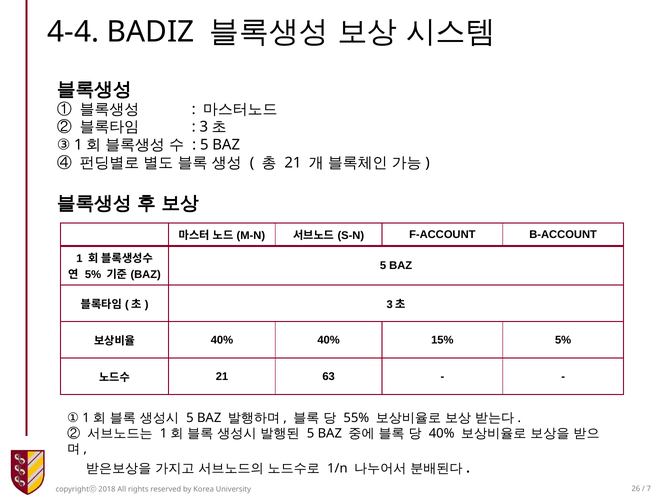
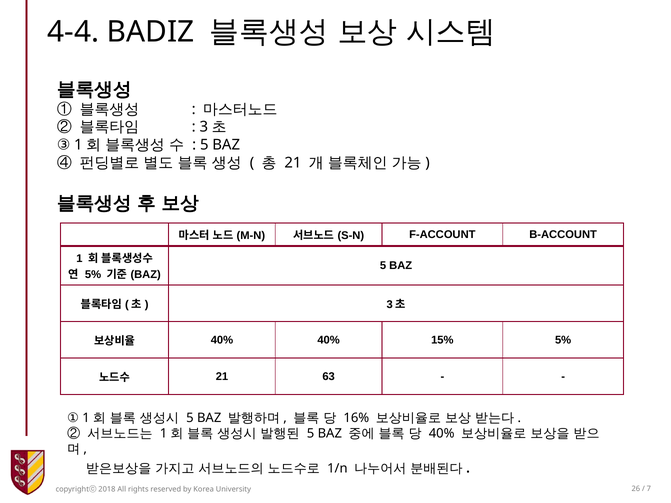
55%: 55% -> 16%
